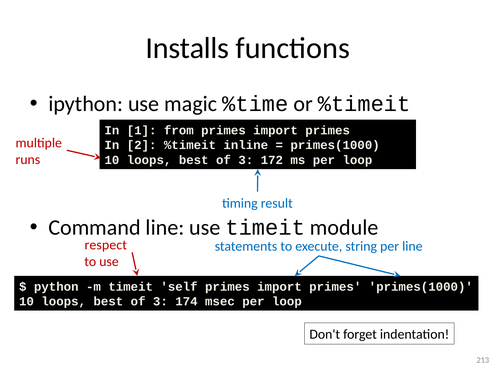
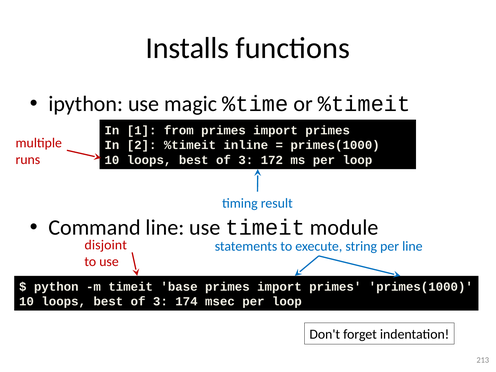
respect: respect -> disjoint
self: self -> base
